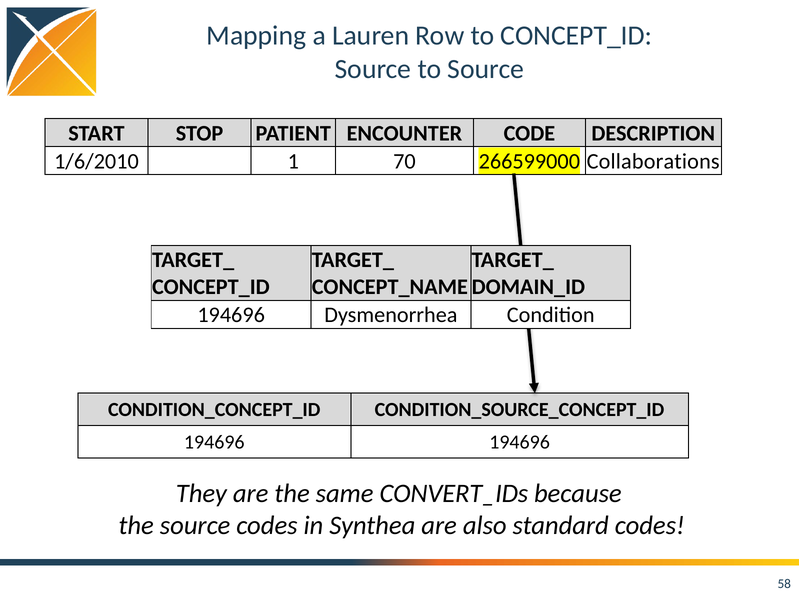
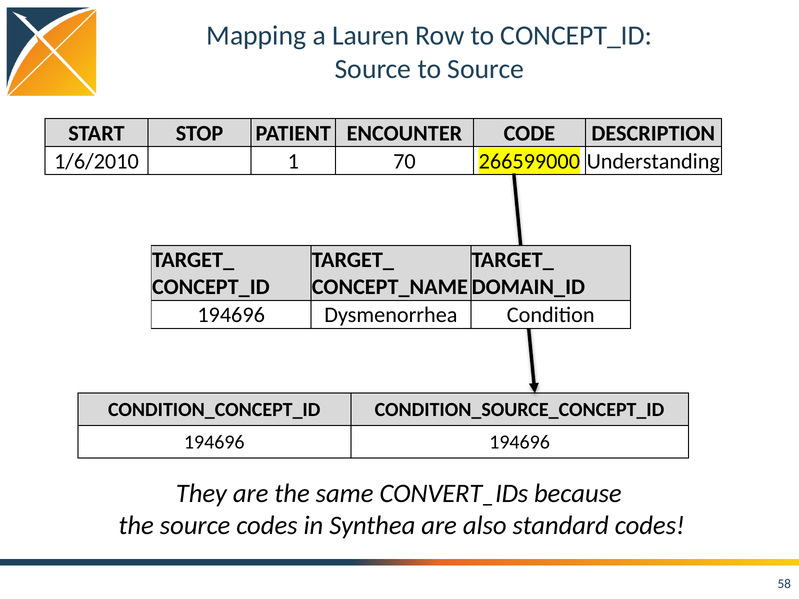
Collaborations: Collaborations -> Understanding
